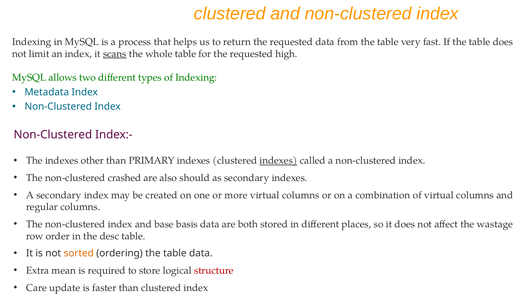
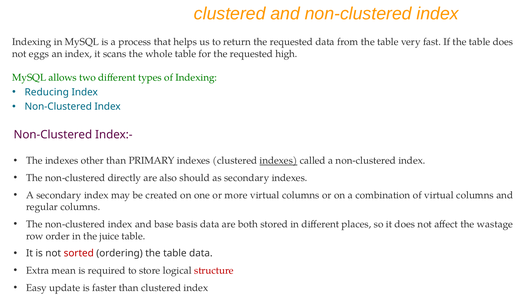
limit: limit -> eggs
scans underline: present -> none
Metadata: Metadata -> Reducing
crashed: crashed -> directly
desc: desc -> juice
sorted colour: orange -> red
Care: Care -> Easy
